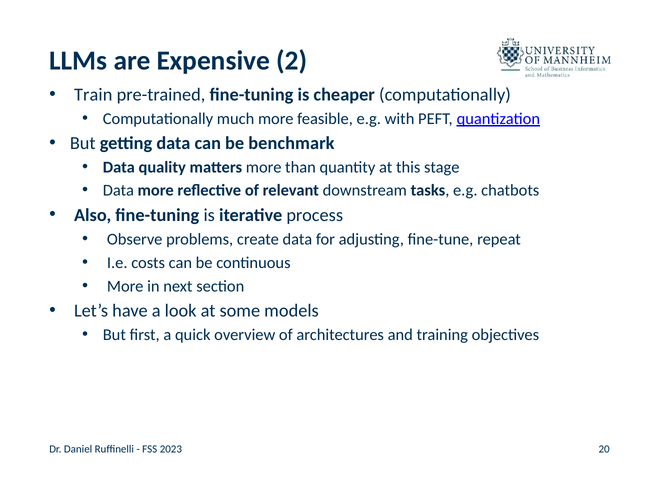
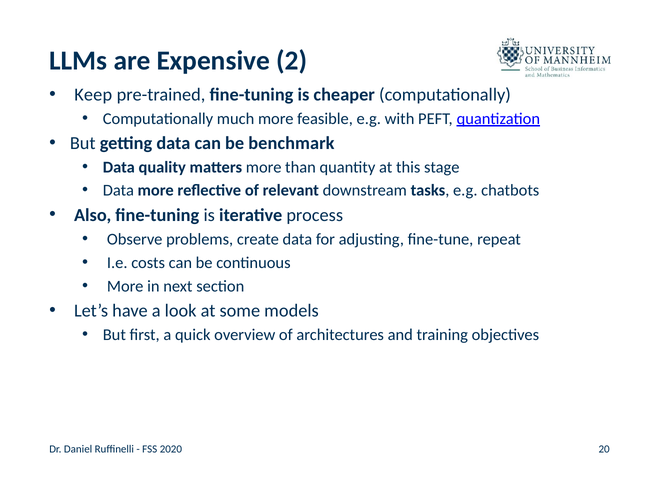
Train: Train -> Keep
2023: 2023 -> 2020
